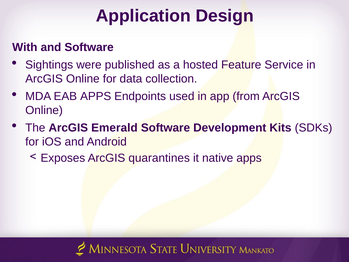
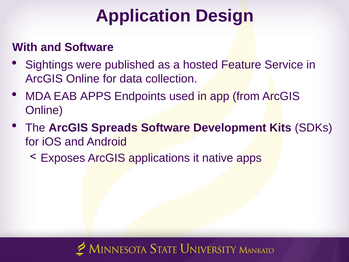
Emerald: Emerald -> Spreads
quarantines: quarantines -> applications
